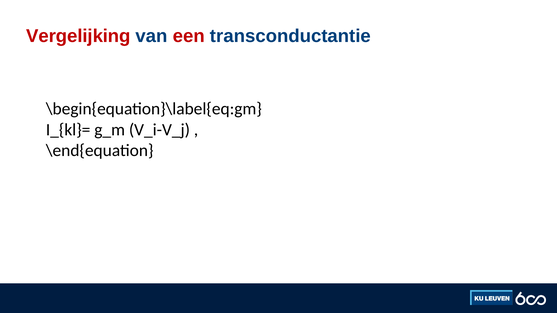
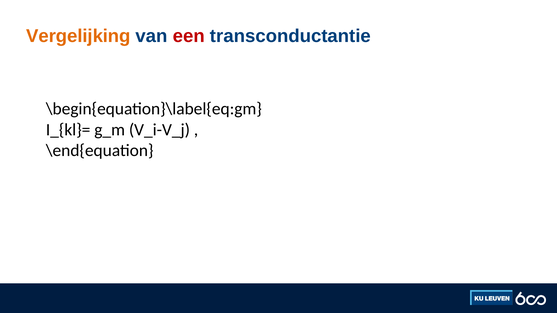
Vergelijking colour: red -> orange
